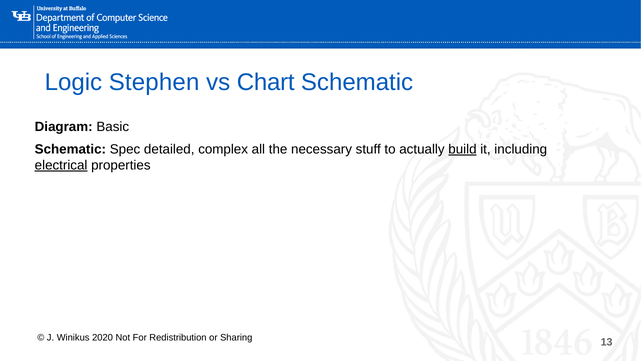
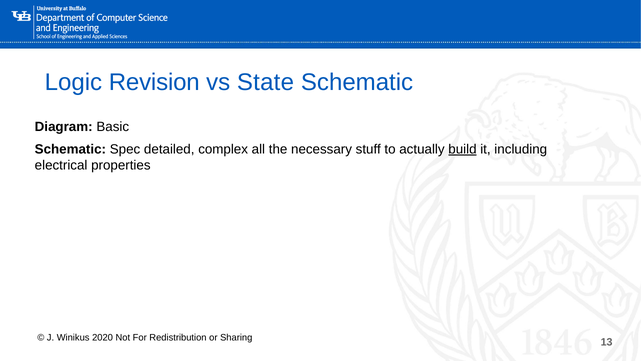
Stephen: Stephen -> Revision
Chart: Chart -> State
electrical underline: present -> none
